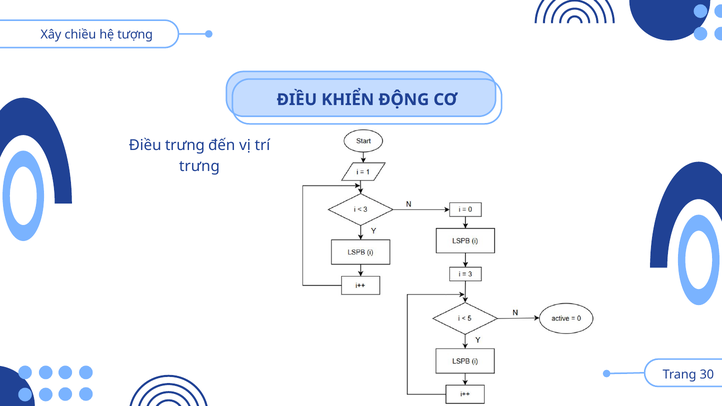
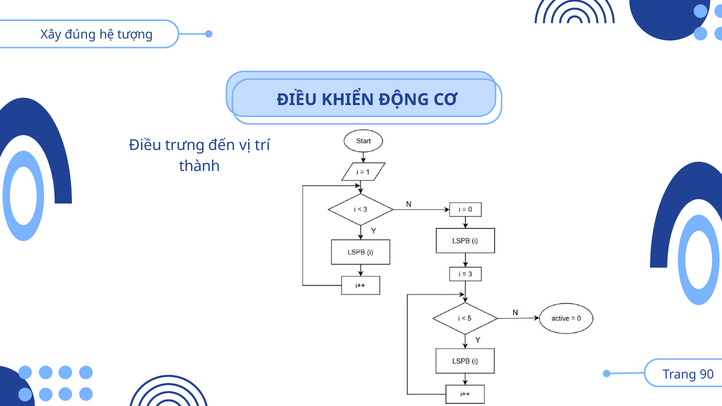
chiều: chiều -> đúng
trưng at (199, 166): trưng -> thành
30: 30 -> 90
